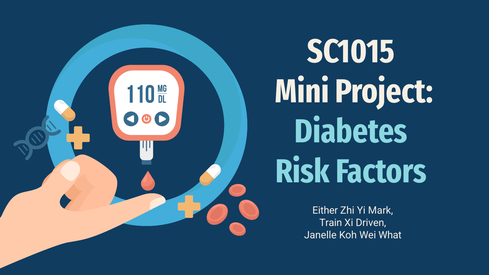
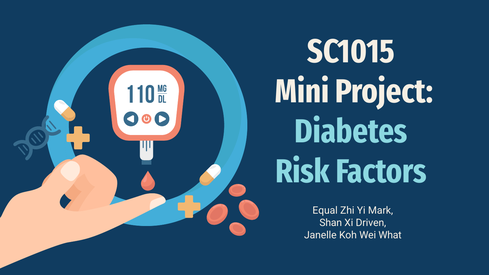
Either: Either -> Equal
Train: Train -> Shan
